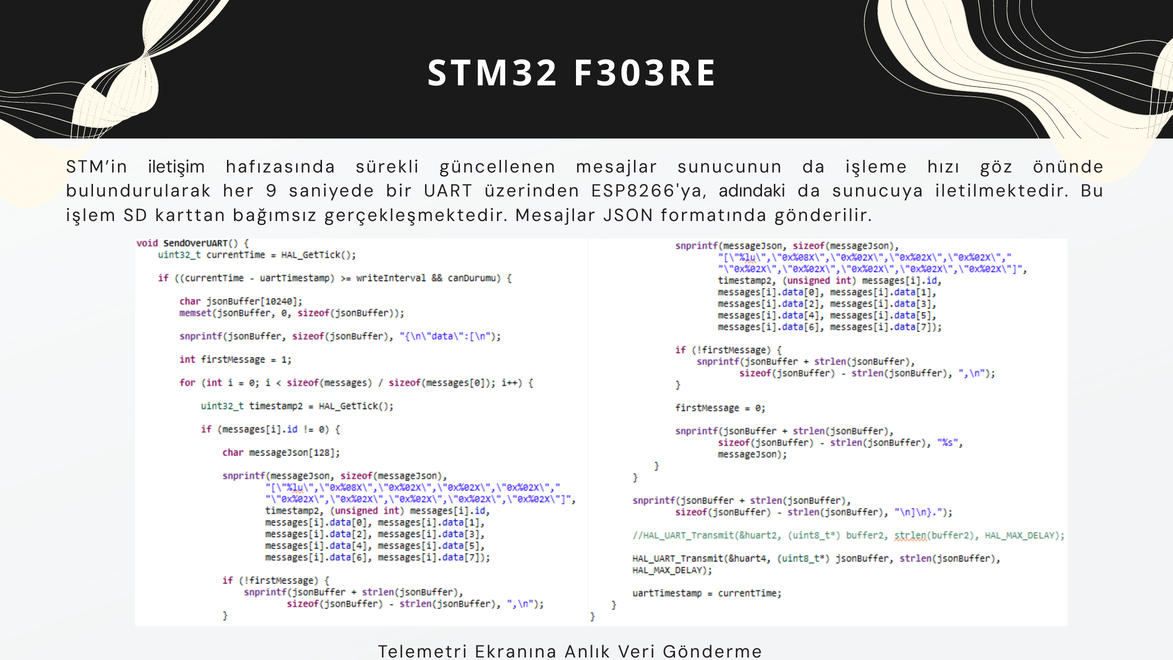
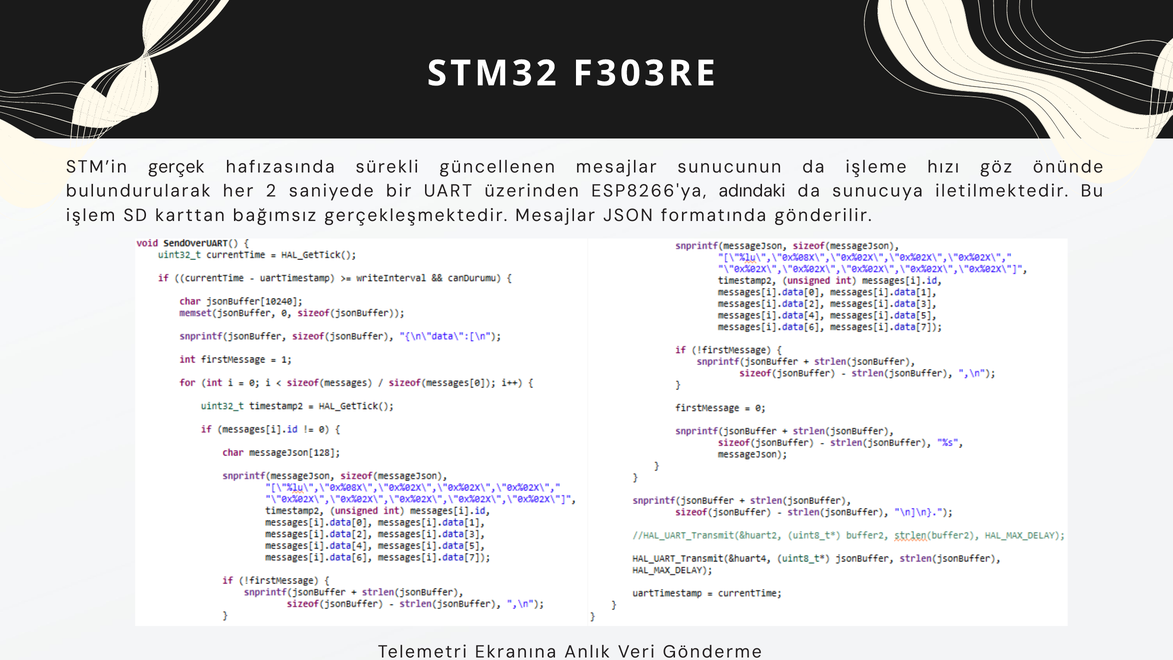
iletişim: iletişim -> gerçek
9: 9 -> 2
